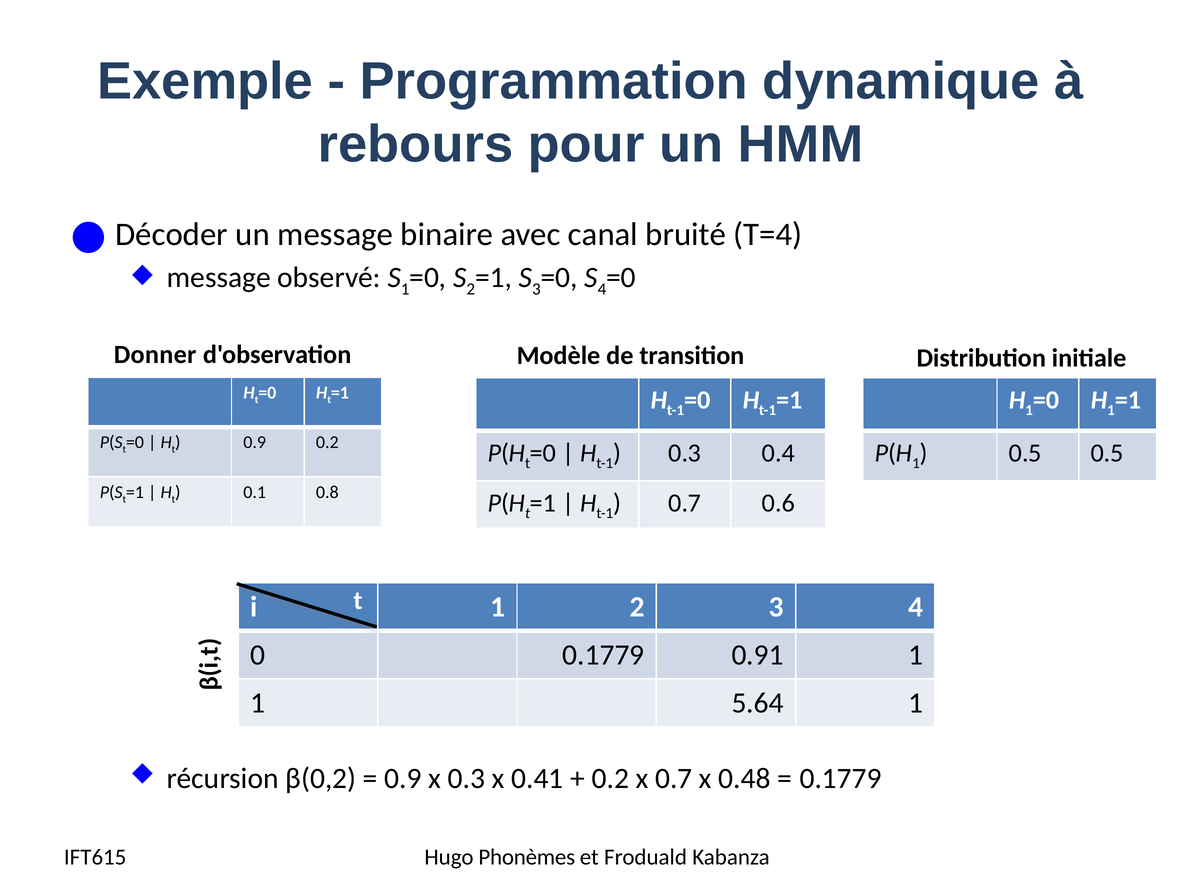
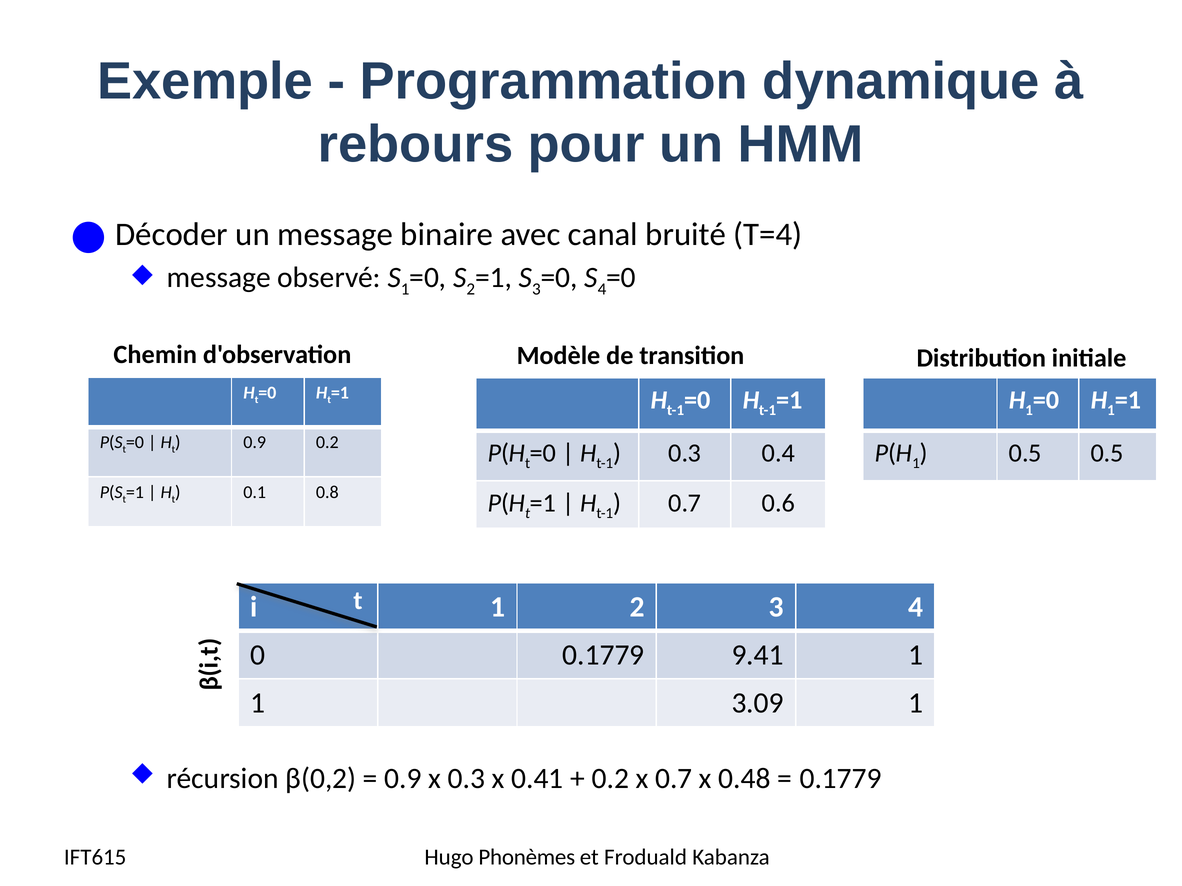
Donner: Donner -> Chemin
0.91: 0.91 -> 9.41
5.64: 5.64 -> 3.09
